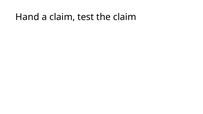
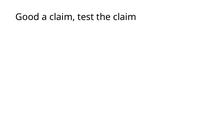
Hand: Hand -> Good
